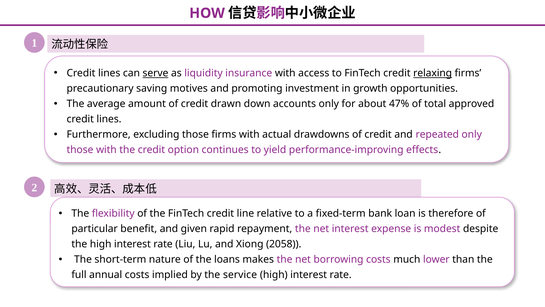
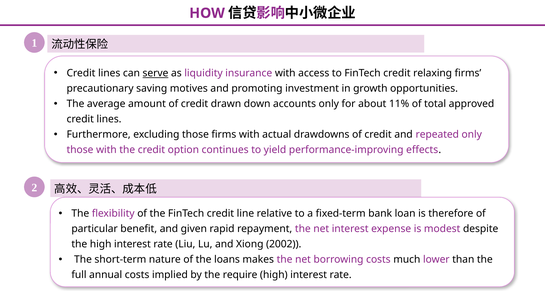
relaxing underline: present -> none
47%: 47% -> 11%
2058: 2058 -> 2002
service: service -> require
